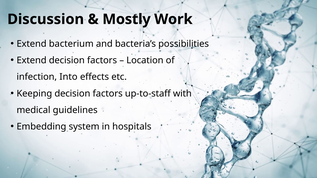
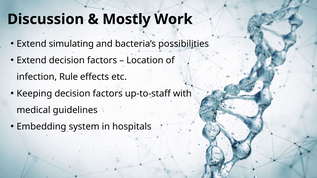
bacterium: bacterium -> simulating
Into: Into -> Rule
